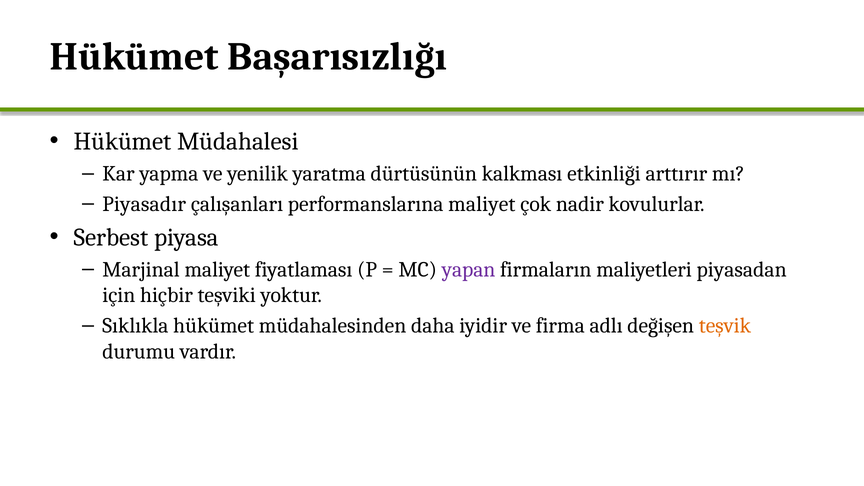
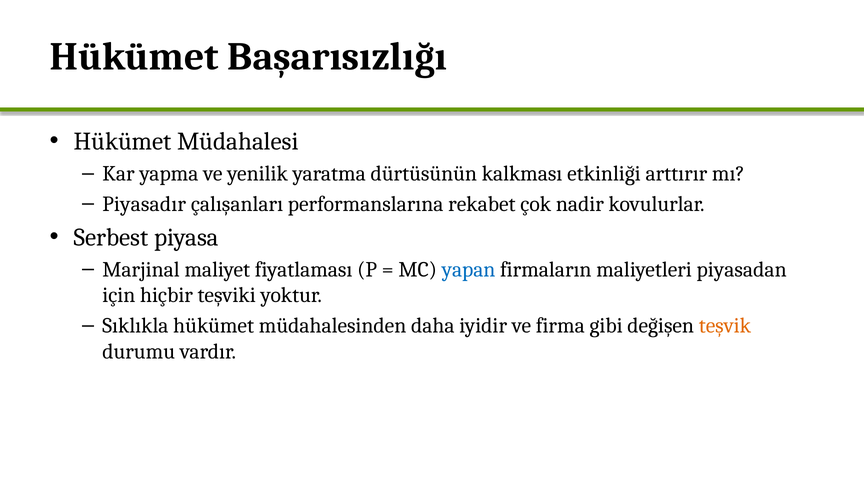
performanslarına maliyet: maliyet -> rekabet
yapan colour: purple -> blue
adlı: adlı -> gibi
